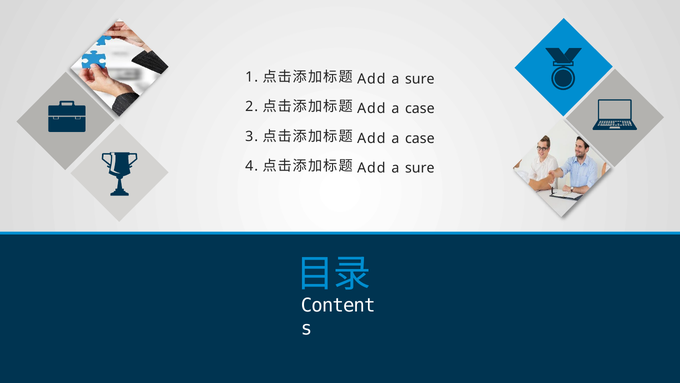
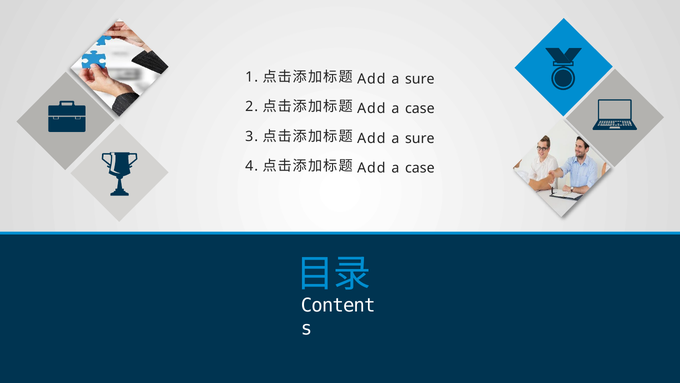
case at (420, 138): case -> sure
sure at (420, 168): sure -> case
